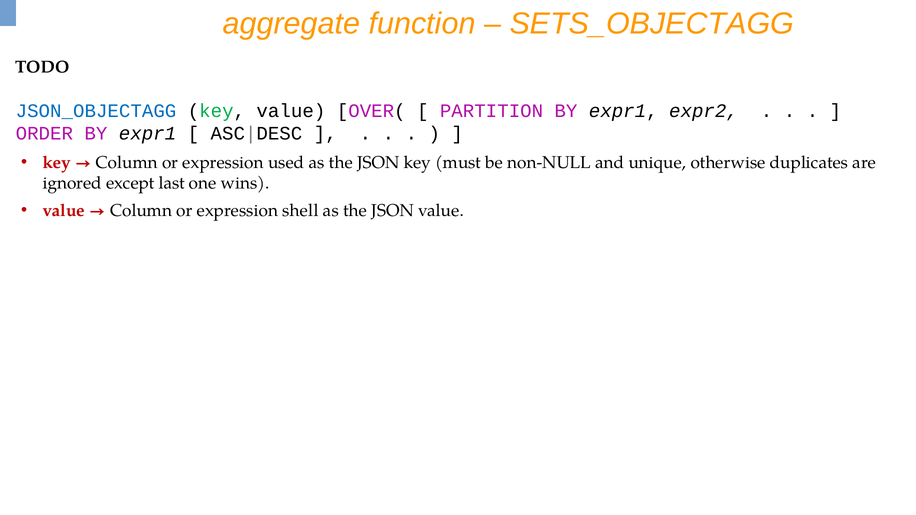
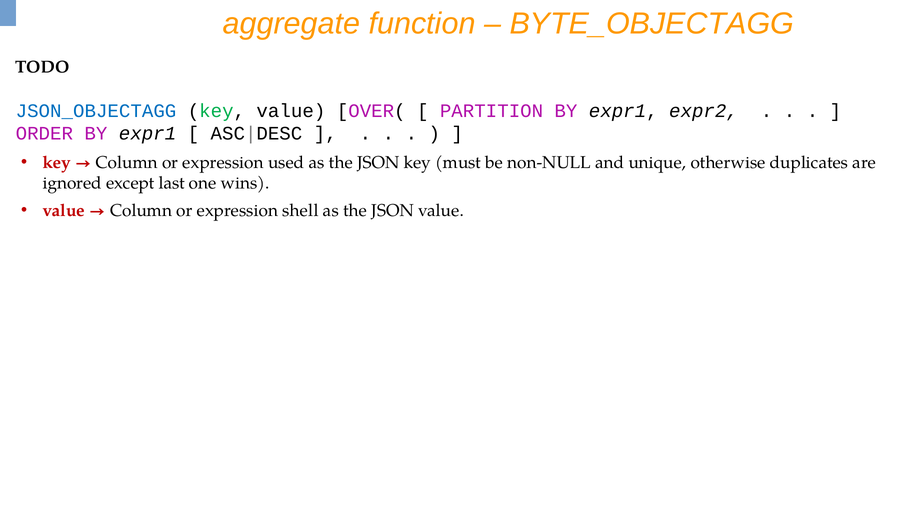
SETS_OBJECTAGG: SETS_OBJECTAGG -> BYTE_OBJECTAGG
